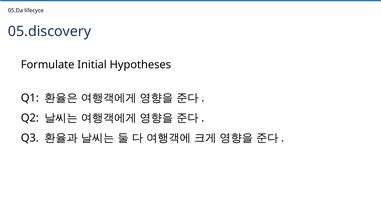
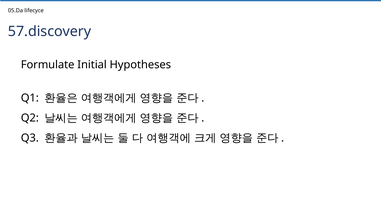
05.discovery: 05.discovery -> 57.discovery
